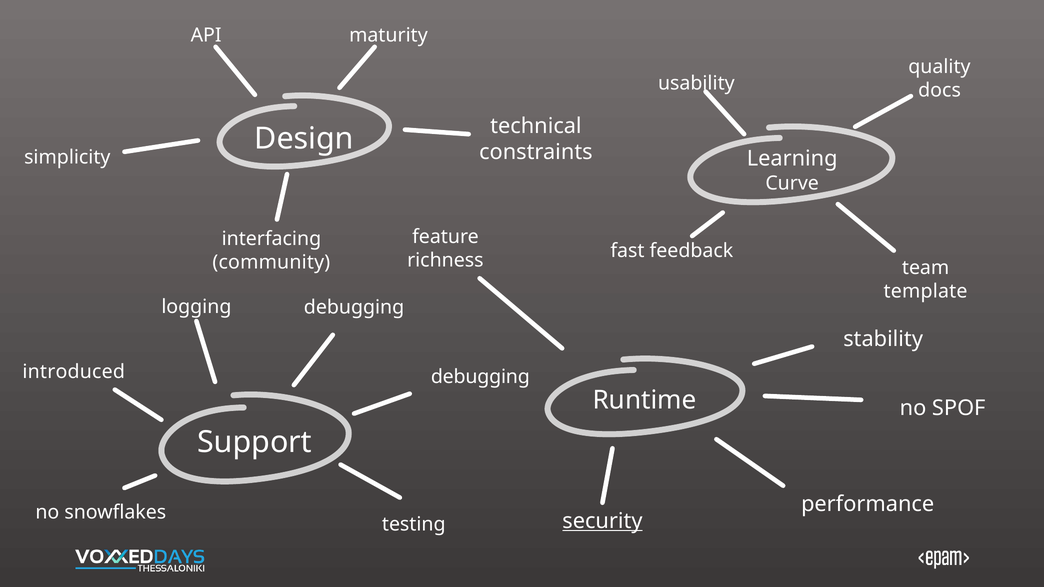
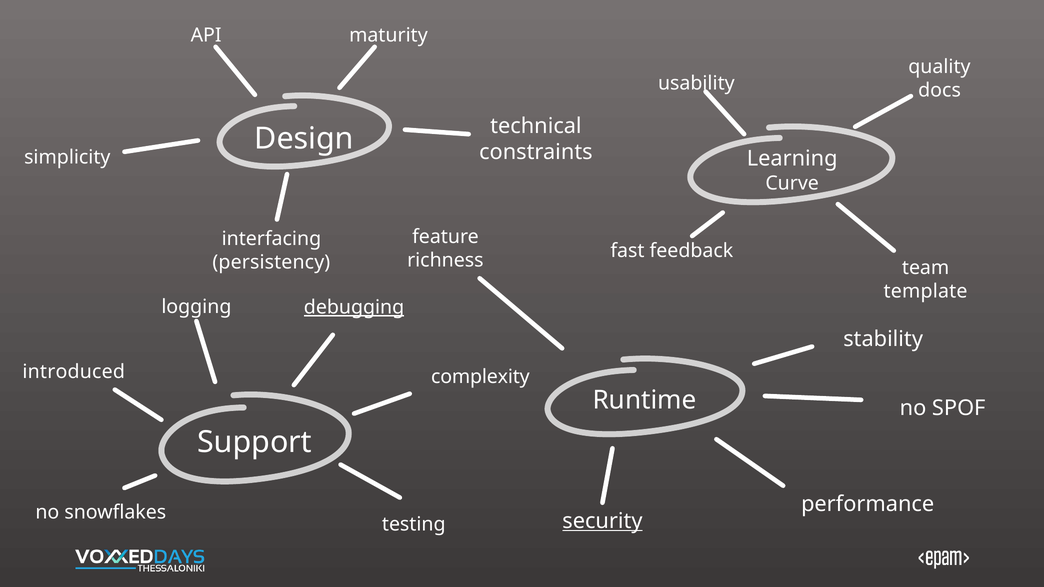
community: community -> persistency
debugging at (354, 308) underline: none -> present
debugging at (480, 377): debugging -> complexity
